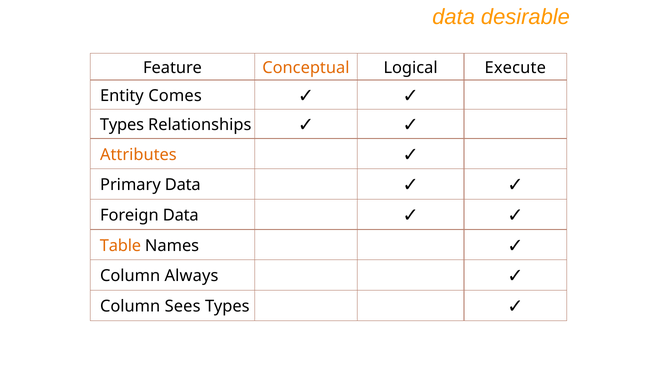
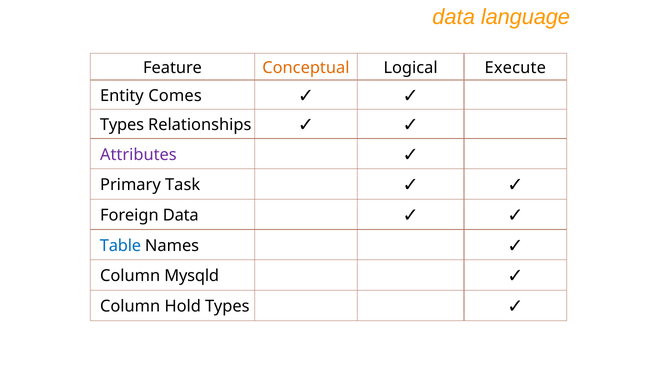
desirable: desirable -> language
Attributes colour: orange -> purple
Primary Data: Data -> Task
Table colour: orange -> blue
Always: Always -> Mysqld
Sees: Sees -> Hold
